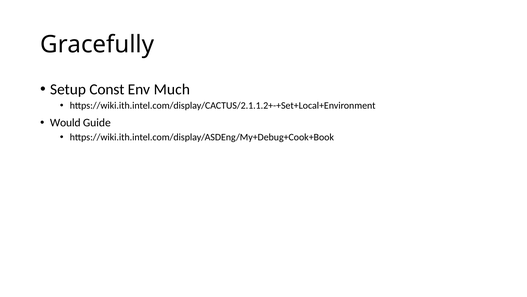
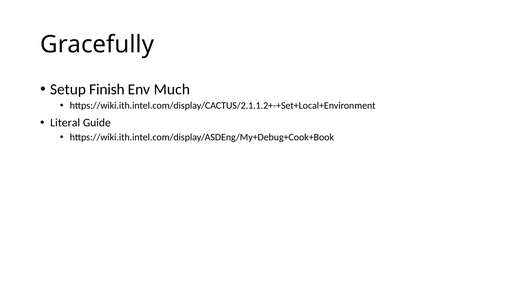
Const: Const -> Finish
Would: Would -> Literal
